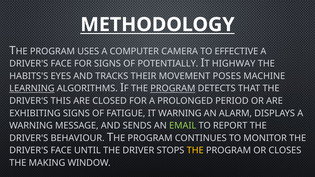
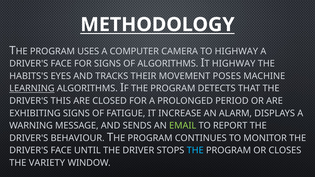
TO EFFECTIVE: EFFECTIVE -> HIGHWAY
OF POTENTIALLY: POTENTIALLY -> ALGORITHMS
PROGRAM at (173, 89) underline: present -> none
IT WARNING: WARNING -> INCREASE
THE at (195, 151) colour: yellow -> light blue
MAKING: MAKING -> VARIETY
